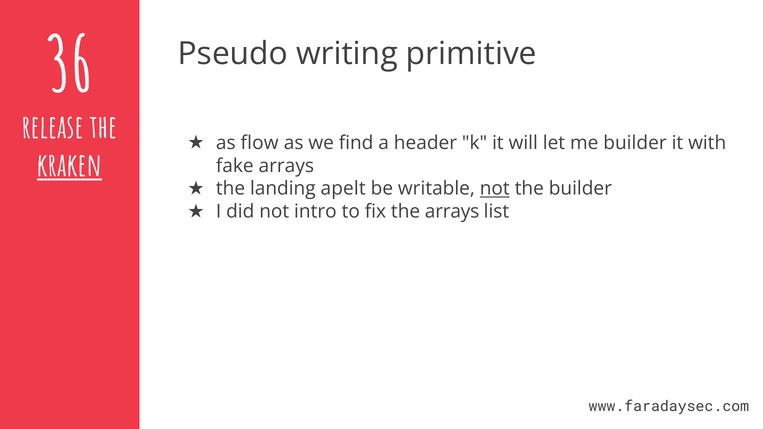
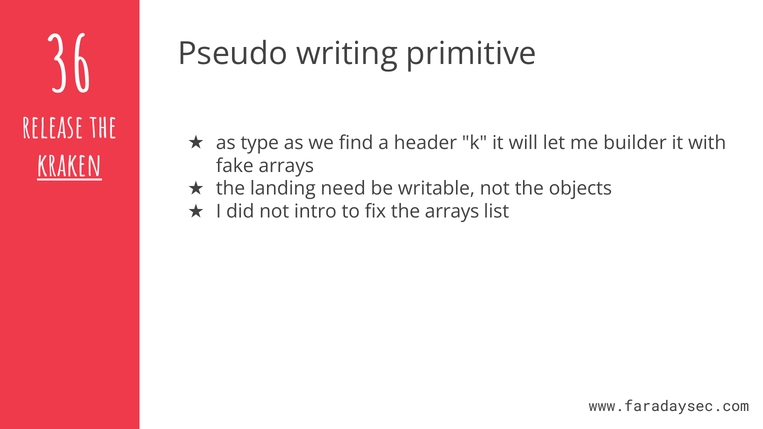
flow: flow -> type
apelt: apelt -> need
not at (495, 189) underline: present -> none
the builder: builder -> objects
